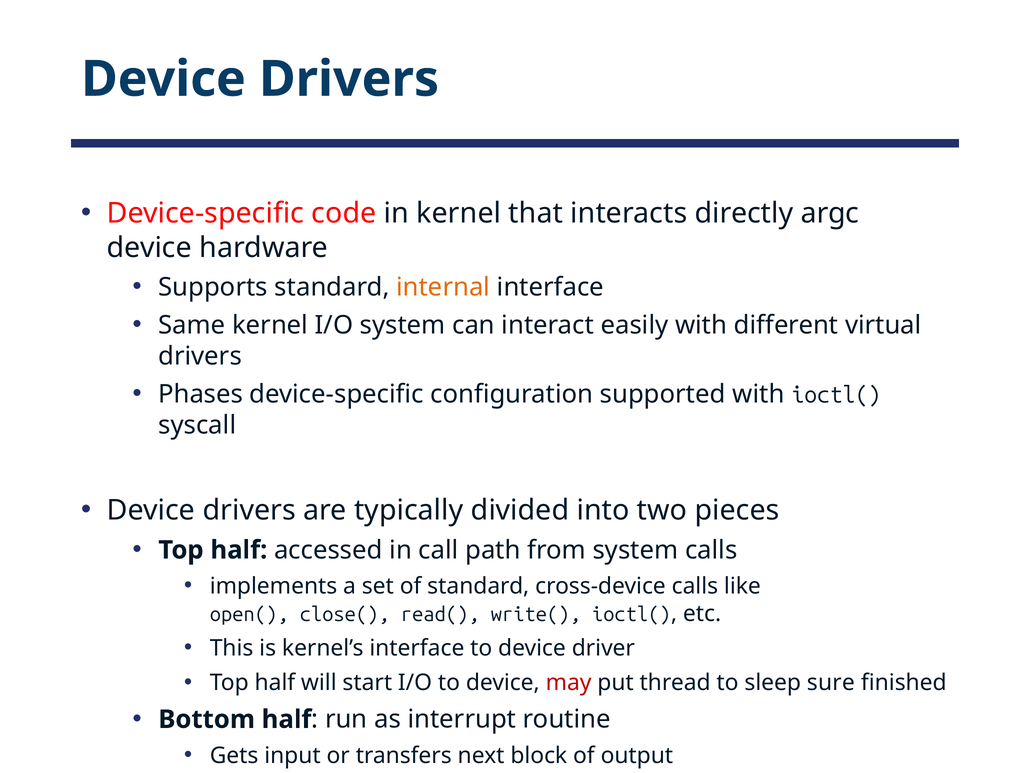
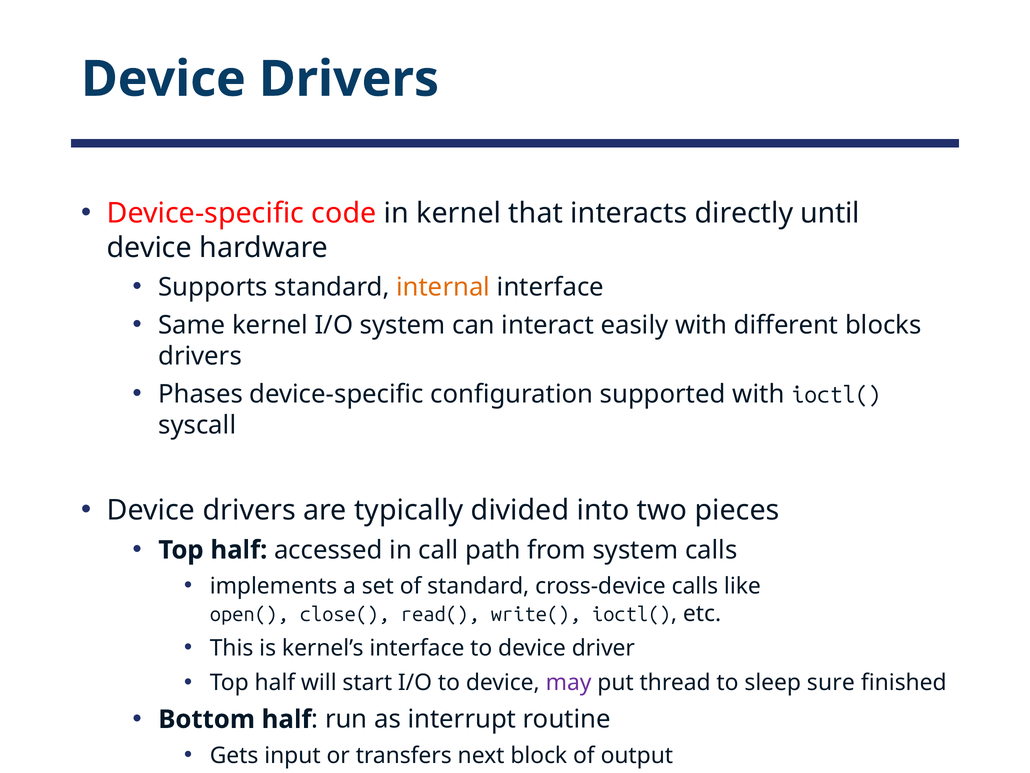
argc: argc -> until
virtual: virtual -> blocks
may at (569, 682) colour: red -> purple
